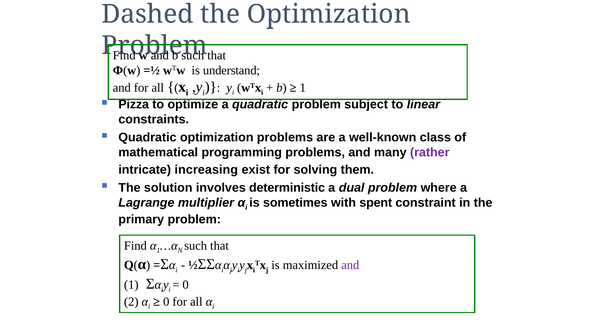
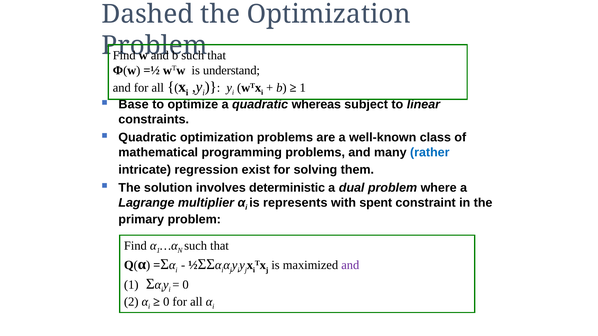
Pizza: Pizza -> Base
quadratic problem: problem -> whereas
rather colour: purple -> blue
increasing: increasing -> regression
sometimes: sometimes -> represents
